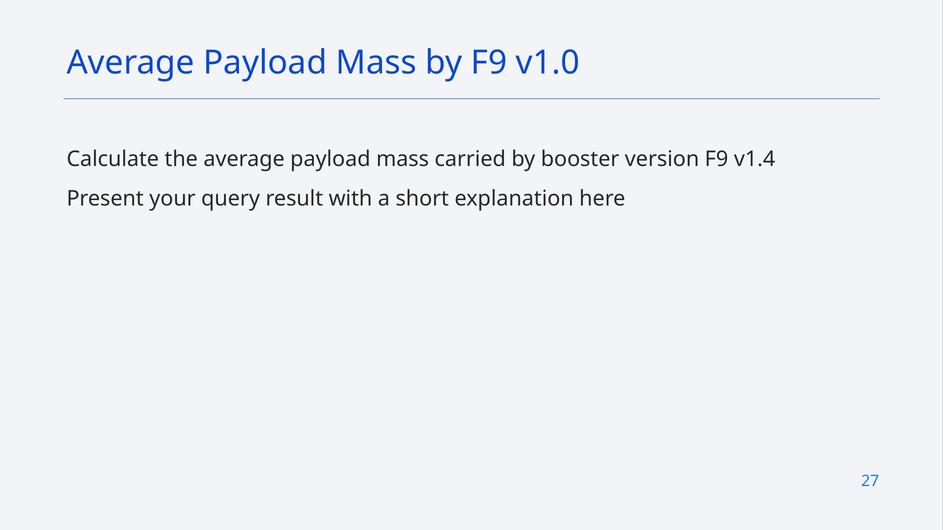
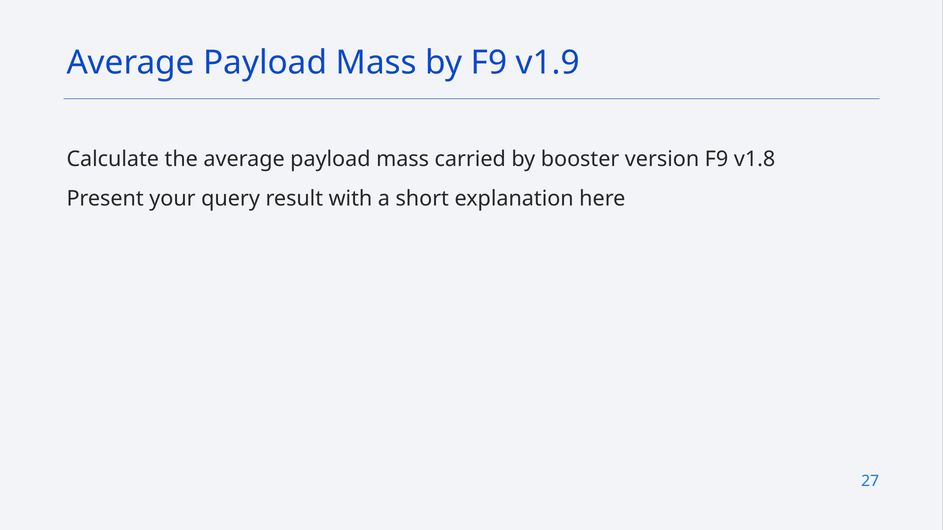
v1.0: v1.0 -> v1.9
v1.4: v1.4 -> v1.8
